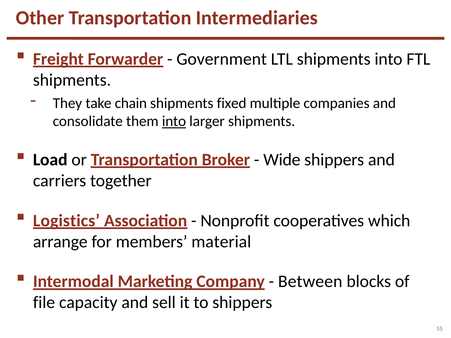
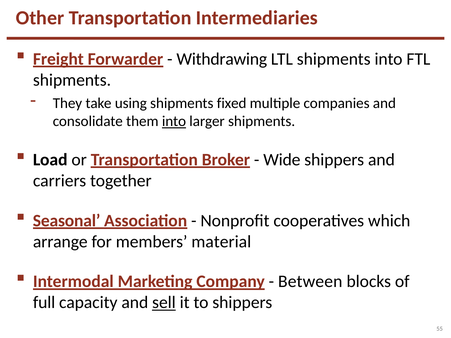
Government: Government -> Withdrawing
chain: chain -> using
Logistics: Logistics -> Seasonal
file: file -> full
sell underline: none -> present
